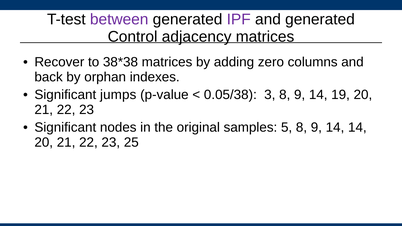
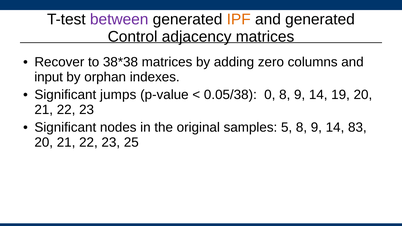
IPF colour: purple -> orange
back: back -> input
3: 3 -> 0
14 14: 14 -> 83
